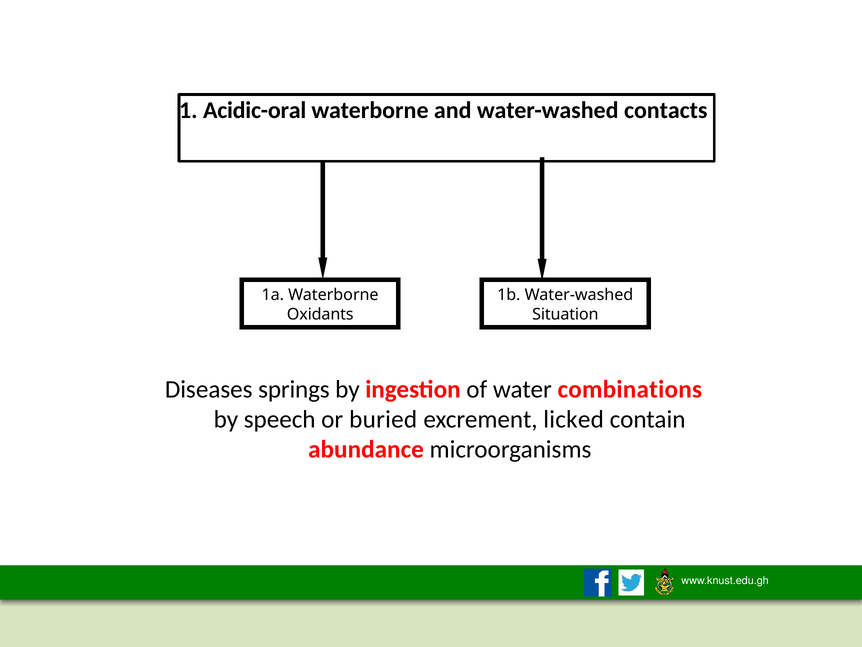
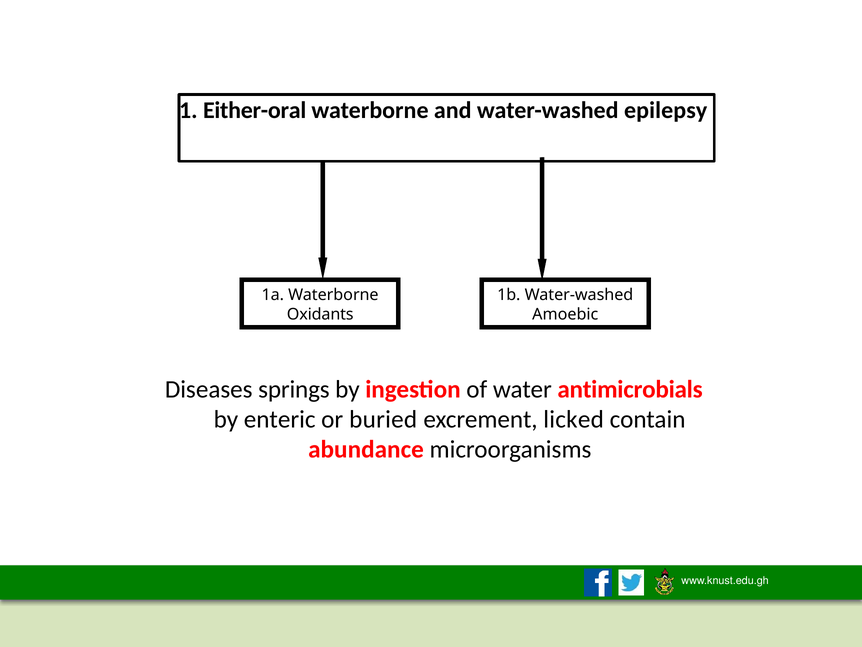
Acidic-oral: Acidic-oral -> Either-oral
contacts: contacts -> epilepsy
Situation: Situation -> Amoebic
combinations: combinations -> antimicrobials
speech: speech -> enteric
